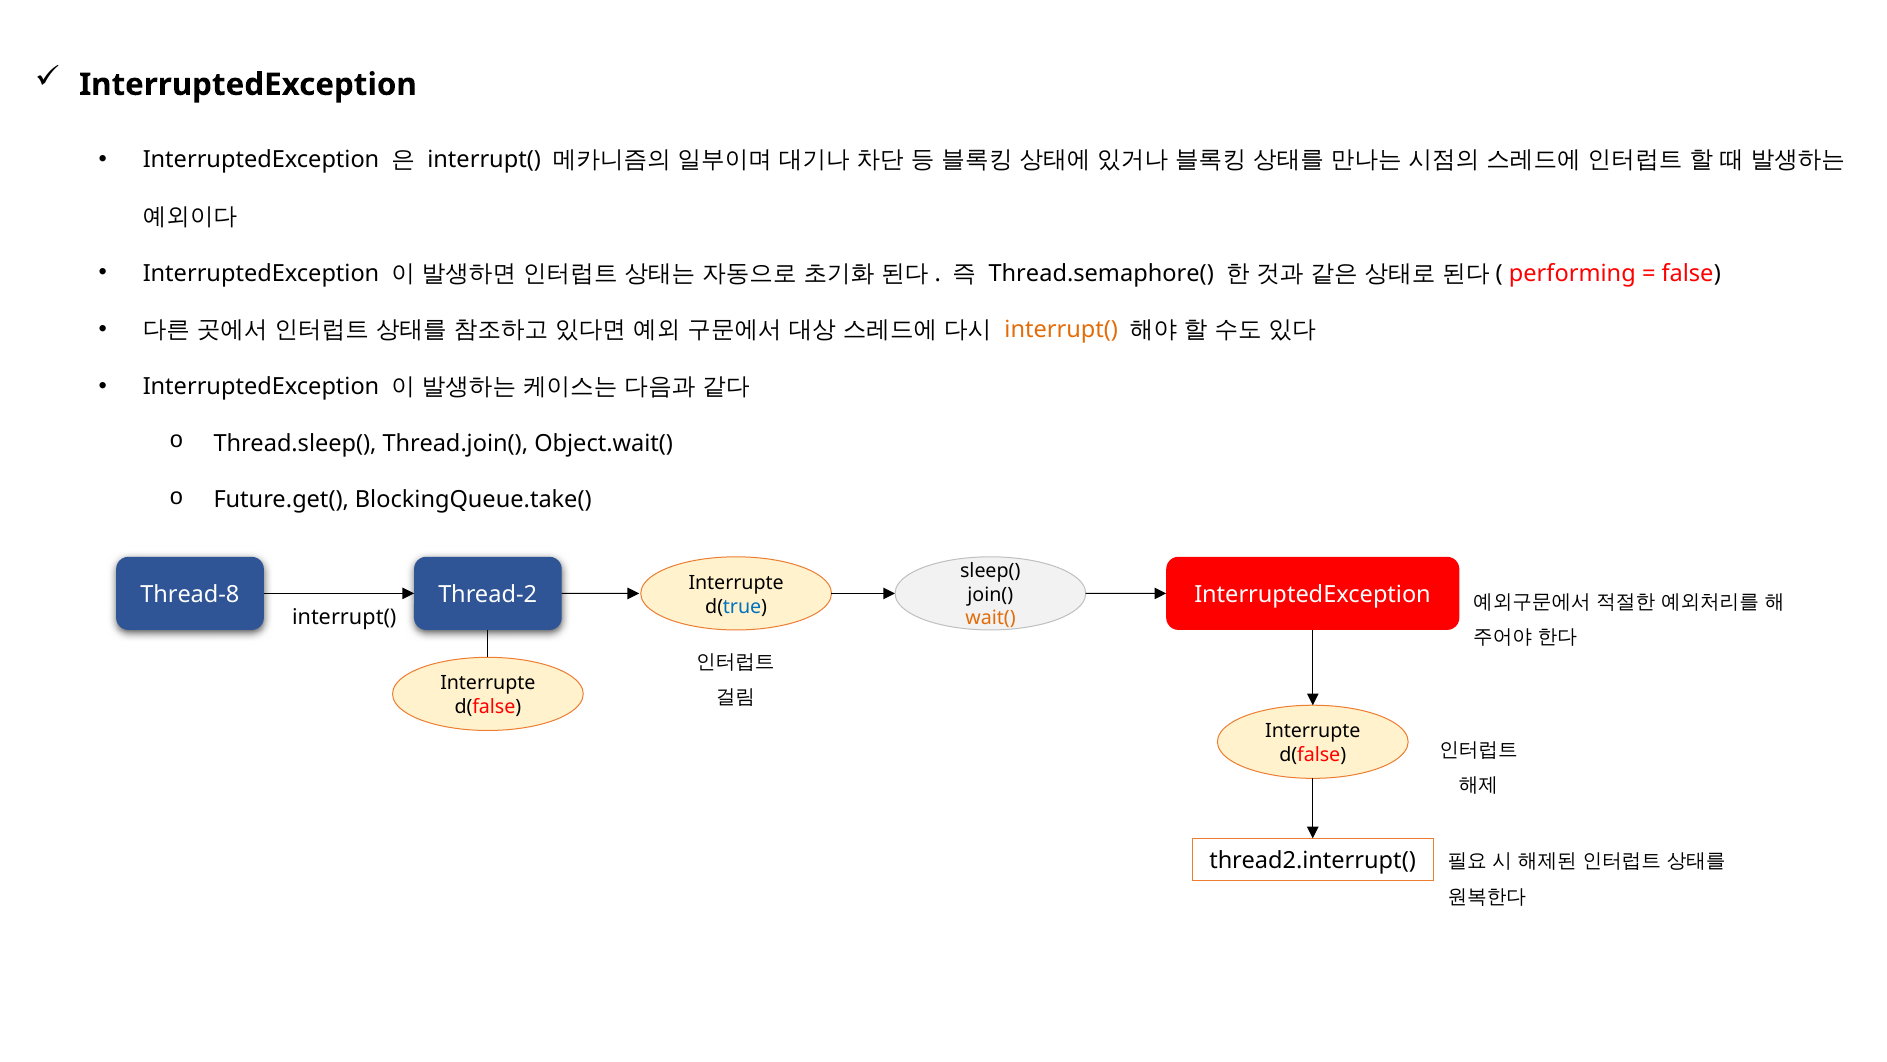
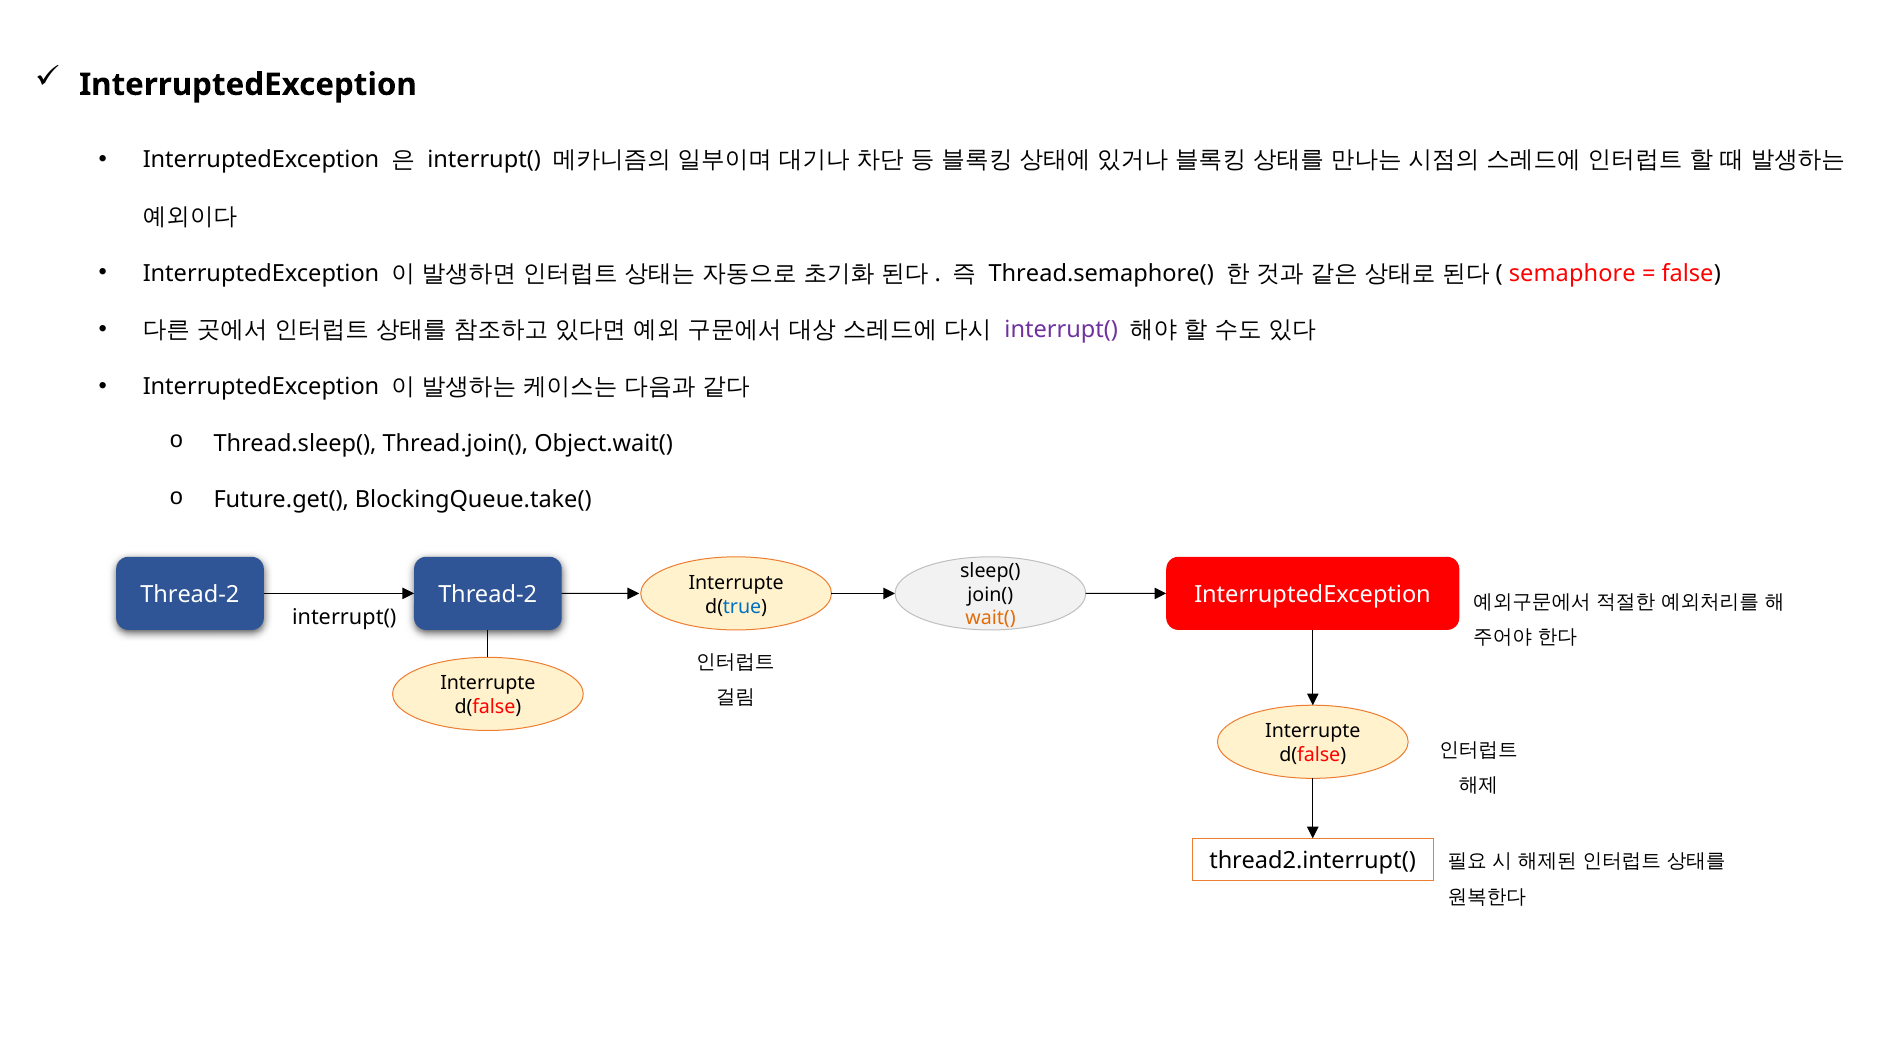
performing: performing -> semaphore
interrupt( at (1061, 330) colour: orange -> purple
Thread-8 at (190, 595): Thread-8 -> Thread-2
